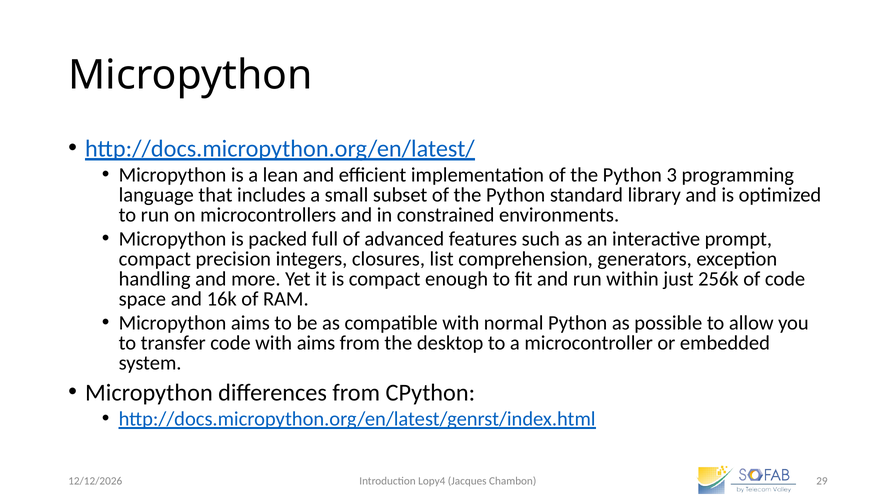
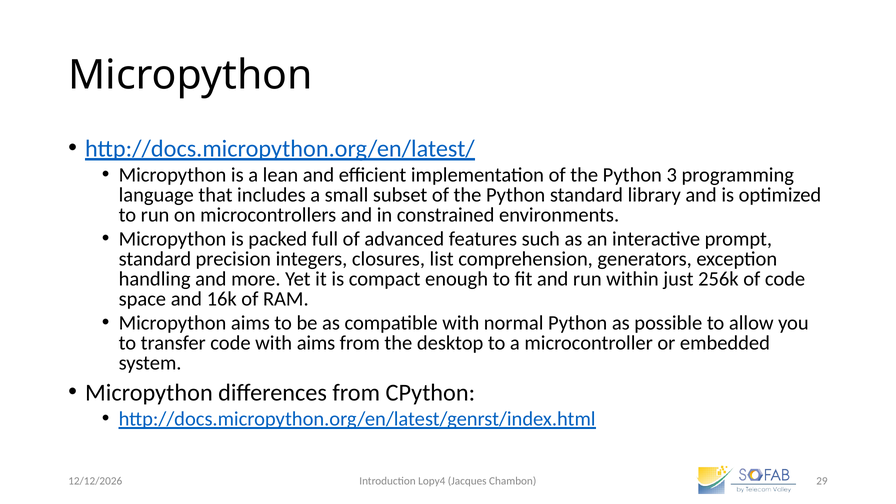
compact at (155, 259): compact -> standard
